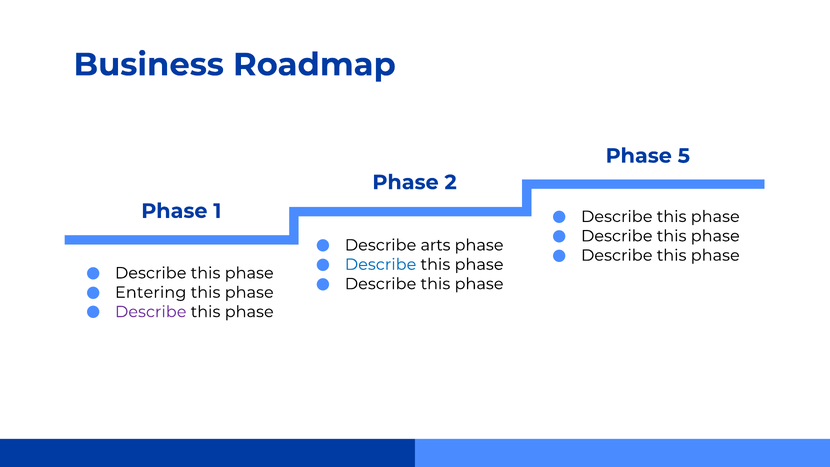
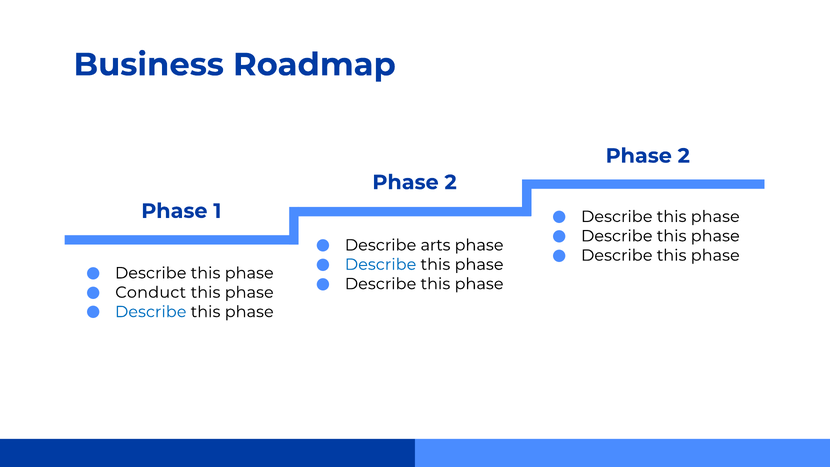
5 at (684, 156): 5 -> 2
Entering: Entering -> Conduct
Describe at (151, 312) colour: purple -> blue
